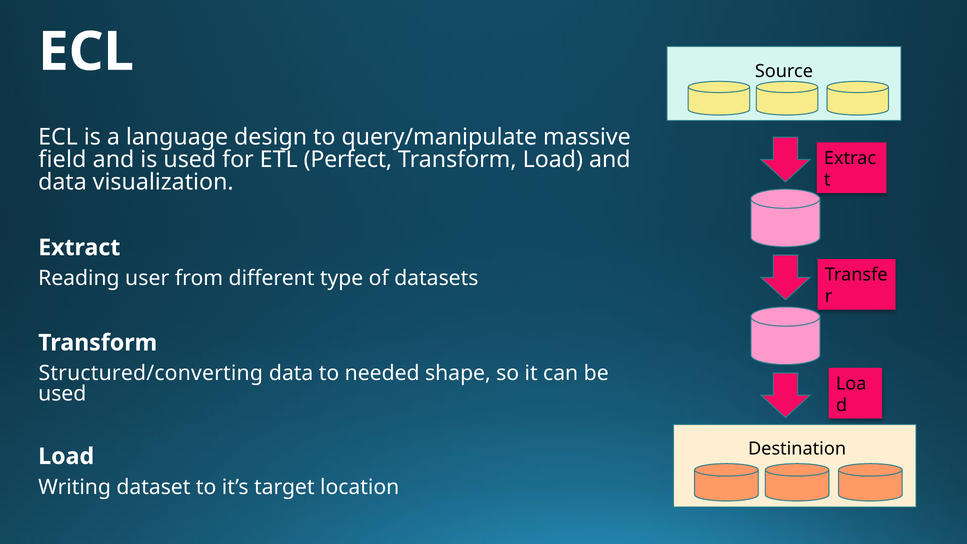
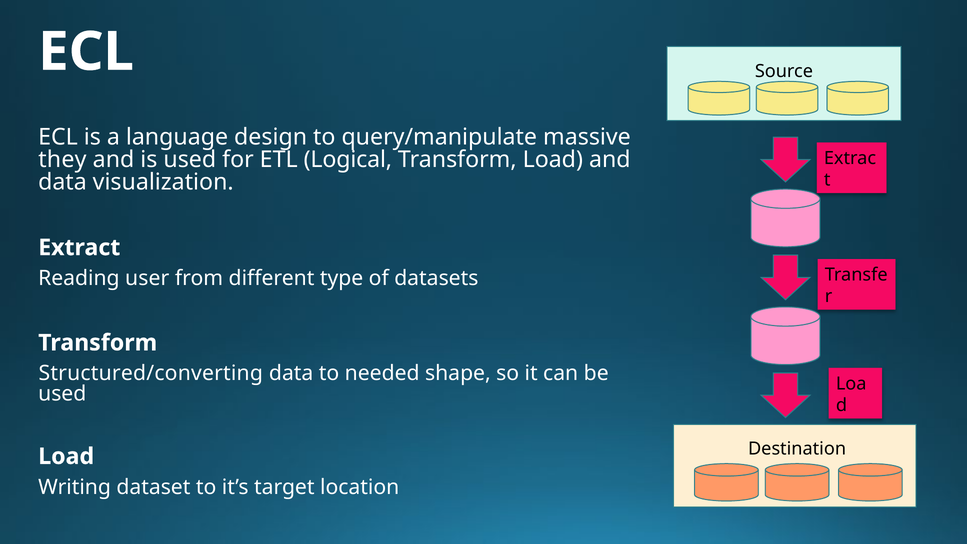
field: field -> they
Perfect: Perfect -> Logical
